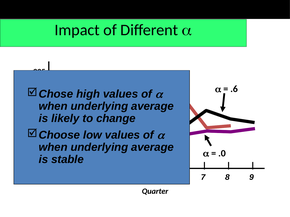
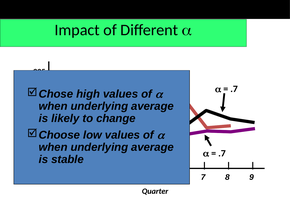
.6 at (234, 89): .6 -> .7
.0 at (222, 154): .0 -> .7
